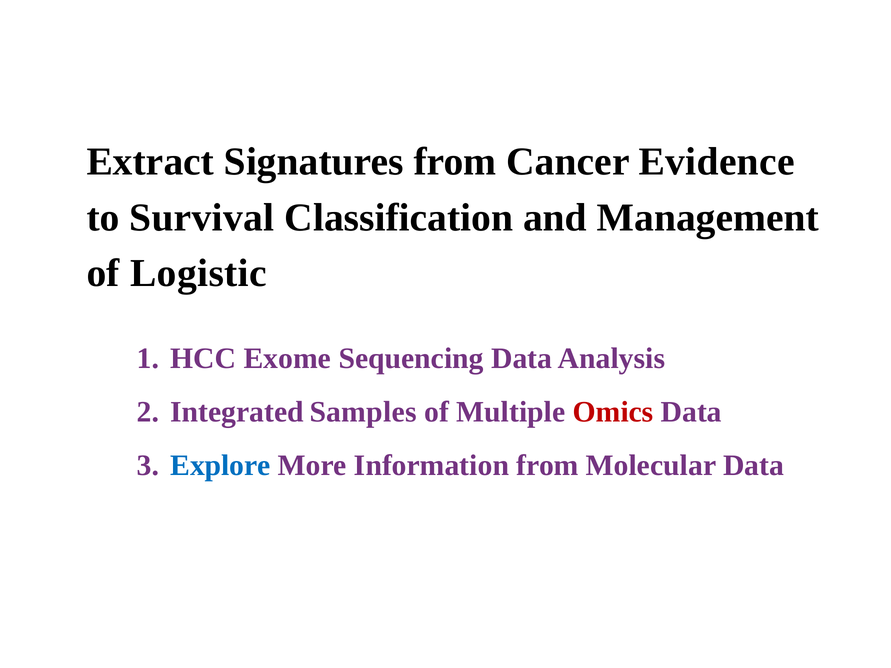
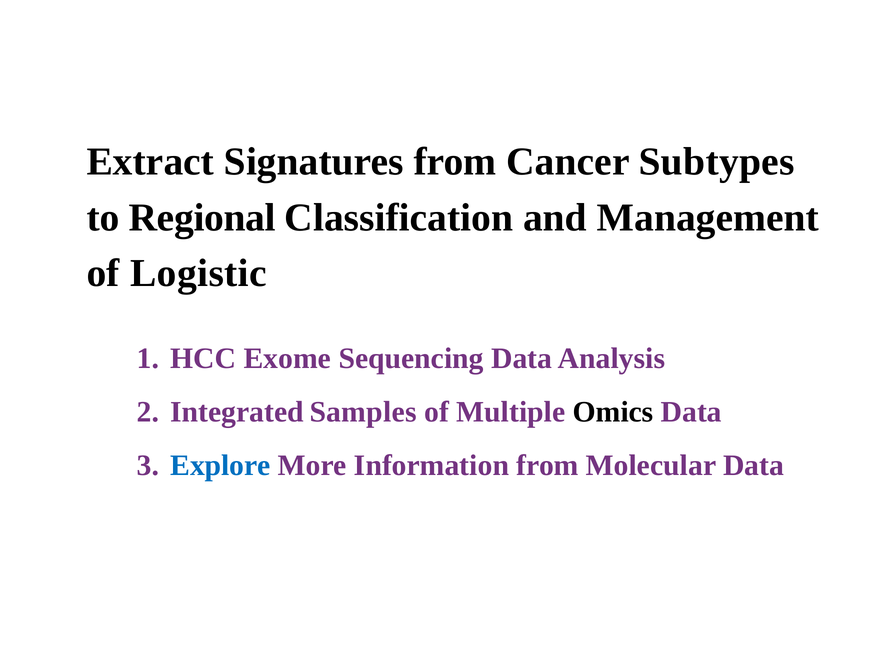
Evidence: Evidence -> Subtypes
Survival: Survival -> Regional
Omics colour: red -> black
